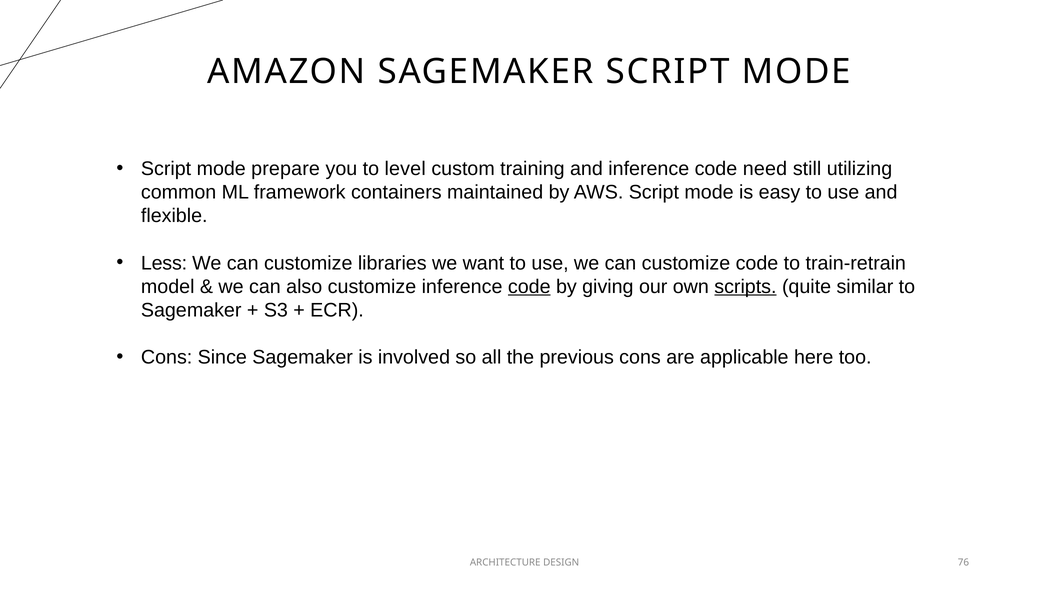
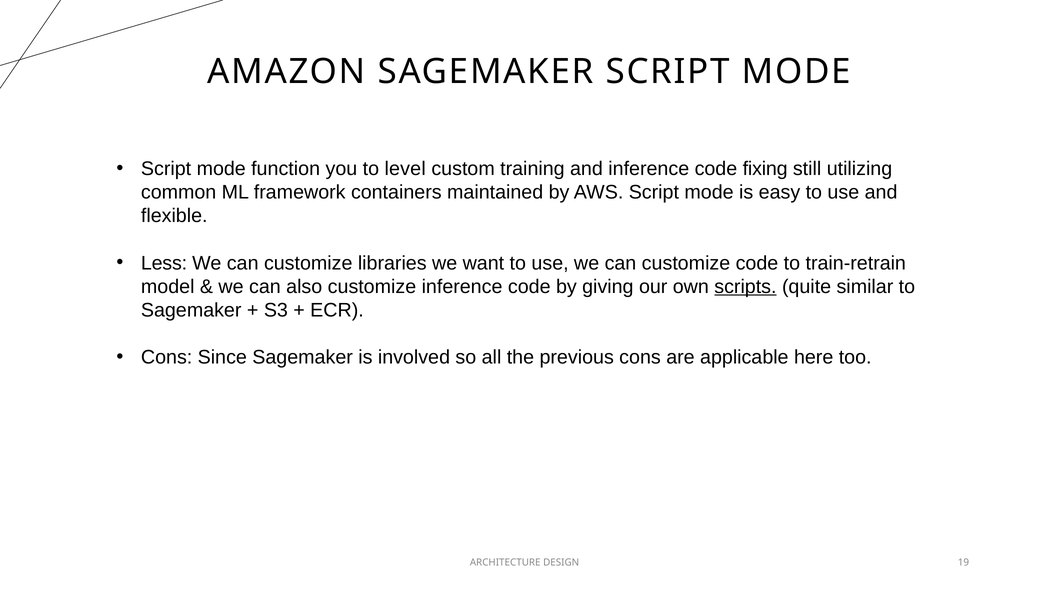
prepare: prepare -> function
need: need -> fixing
code at (529, 287) underline: present -> none
76: 76 -> 19
